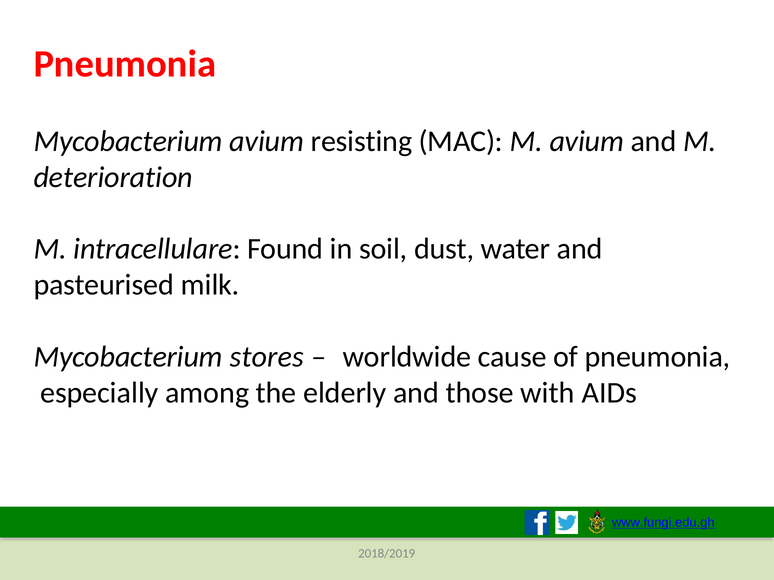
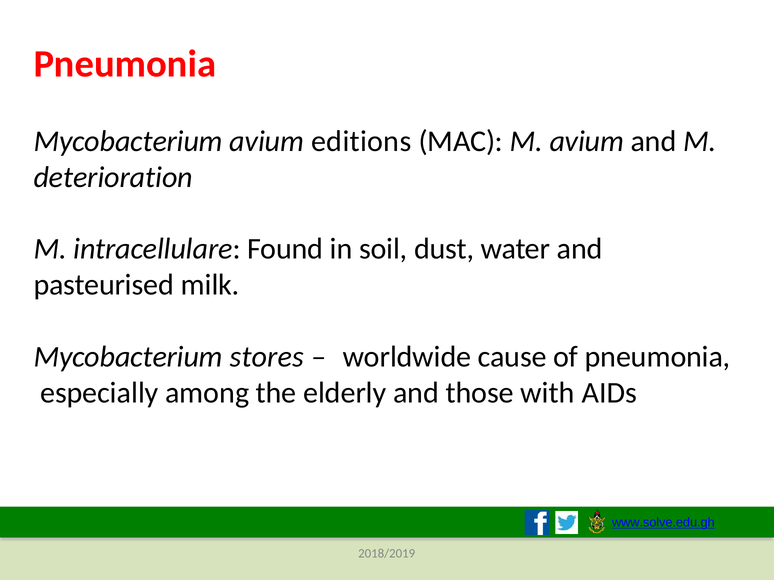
resisting: resisting -> editions
www.fungi.edu.gh: www.fungi.edu.gh -> www.solve.edu.gh
